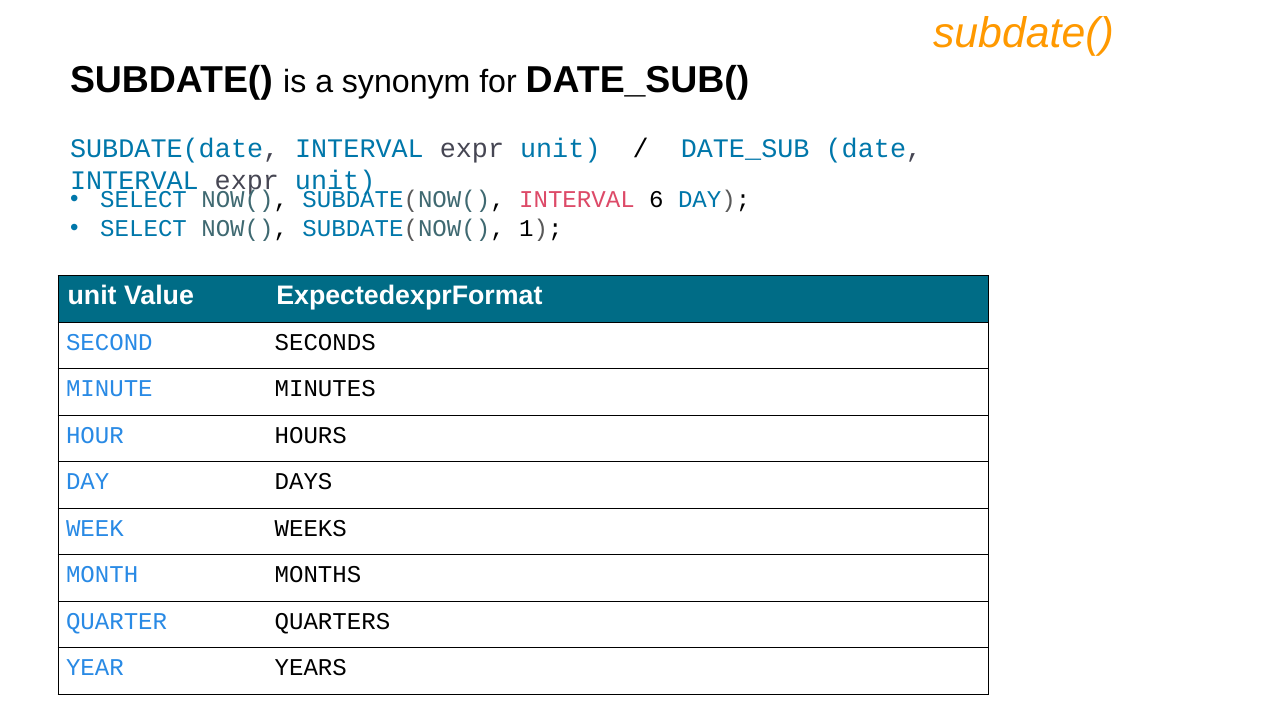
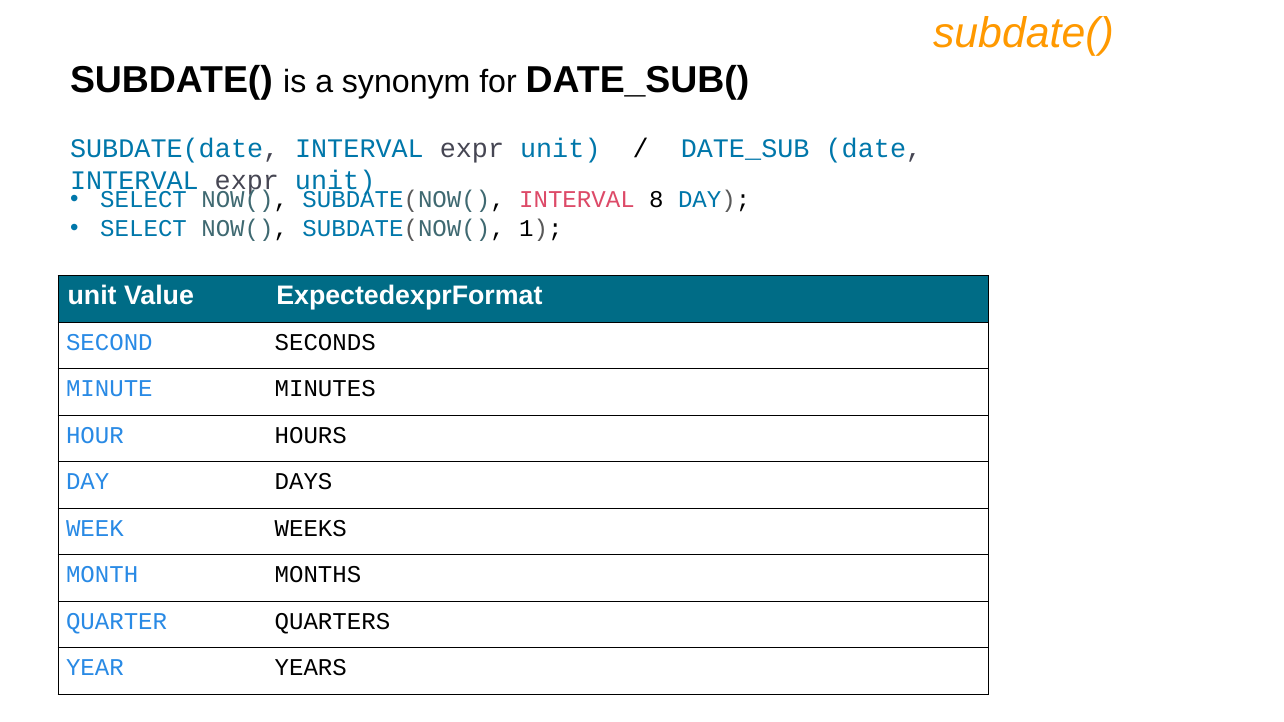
6: 6 -> 8
